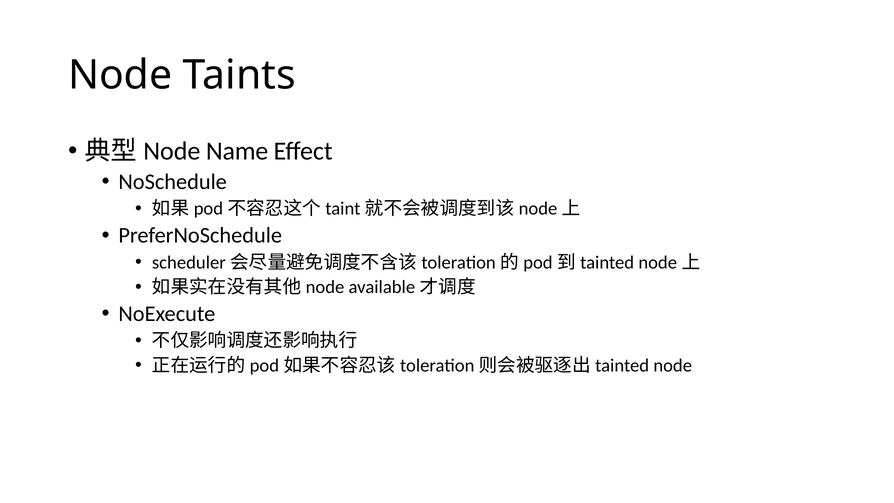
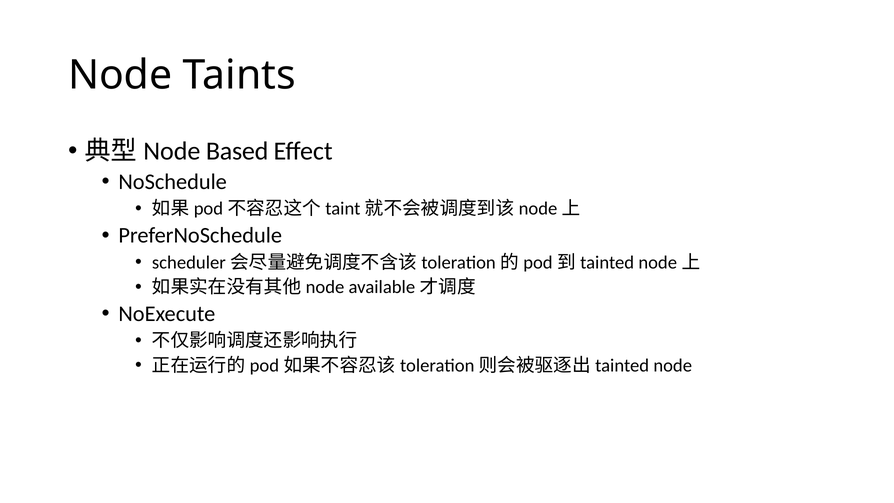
Name: Name -> Based
